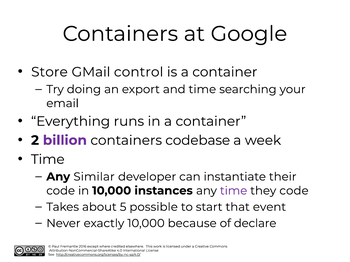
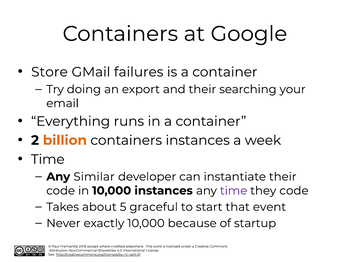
control: control -> failures
and time: time -> their
billion colour: purple -> orange
containers codebase: codebase -> instances
possible: possible -> graceful
declare: declare -> startup
